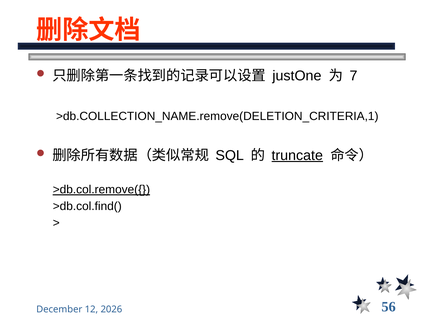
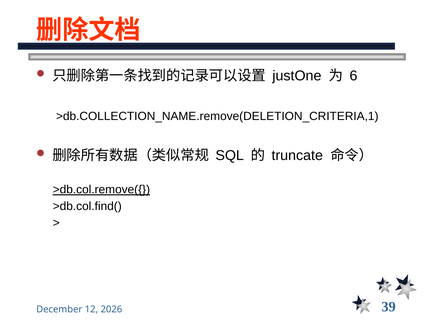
7: 7 -> 6
truncate underline: present -> none
56: 56 -> 39
